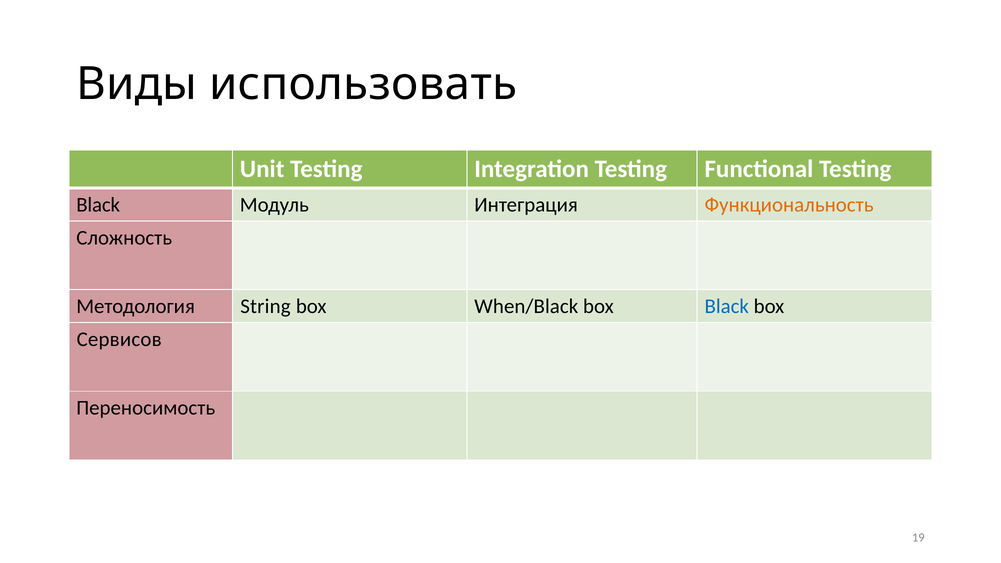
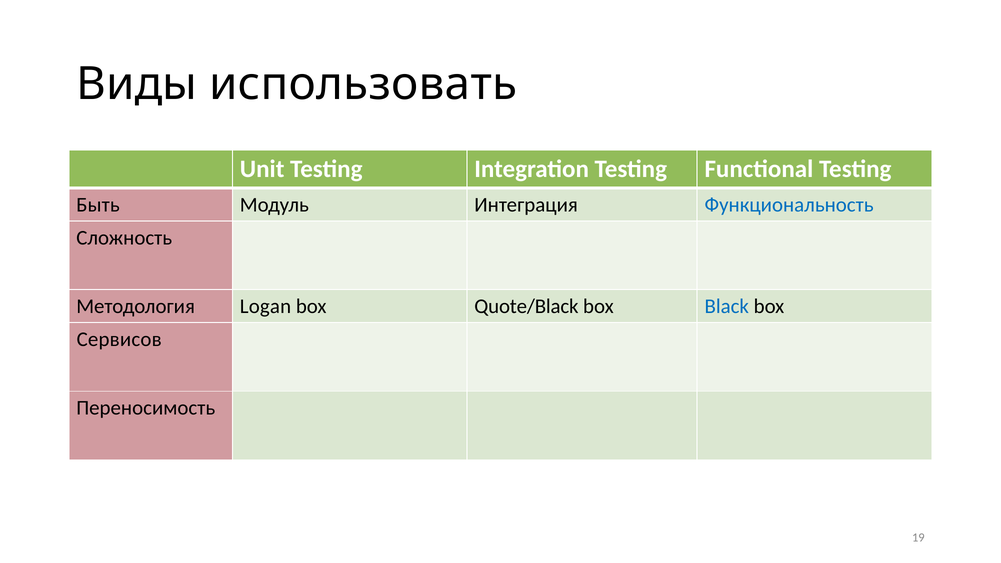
Black at (98, 205): Black -> Быть
Функциональность colour: orange -> blue
String: String -> Logan
When/Black: When/Black -> Quote/Black
